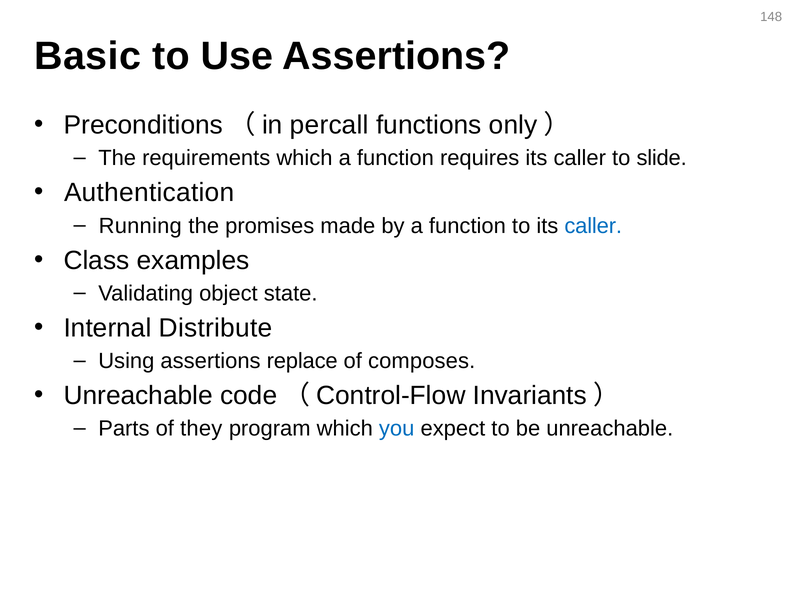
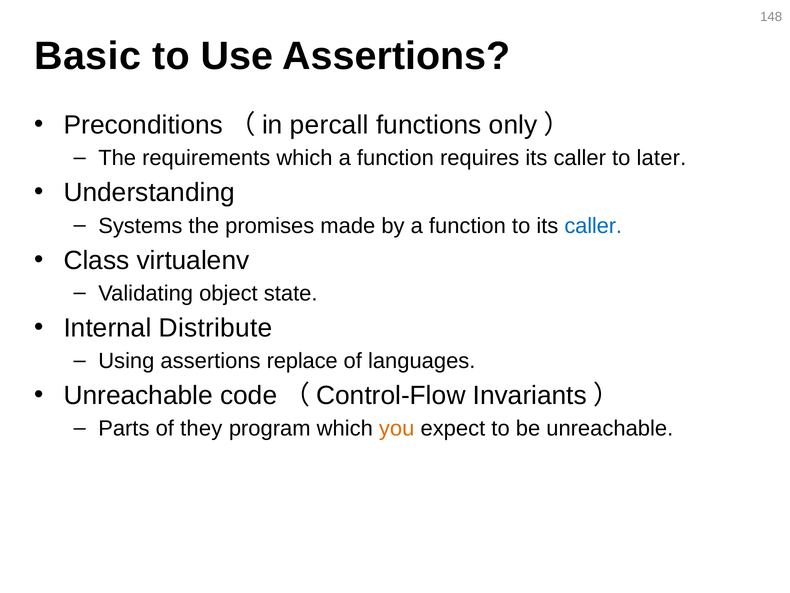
slide: slide -> later
Authentication: Authentication -> Understanding
Running: Running -> Systems
examples: examples -> virtualenv
composes: composes -> languages
you colour: blue -> orange
